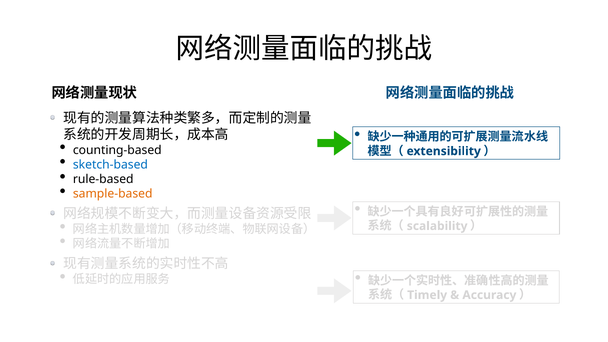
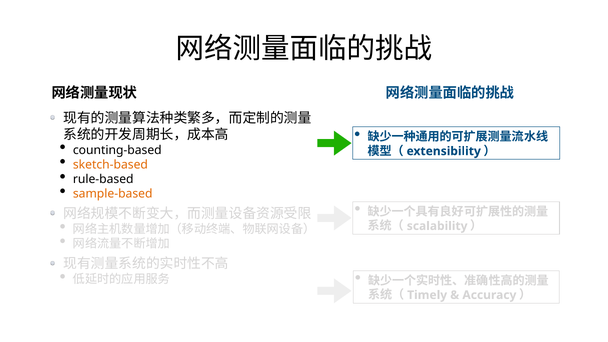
sketch-based colour: blue -> orange
